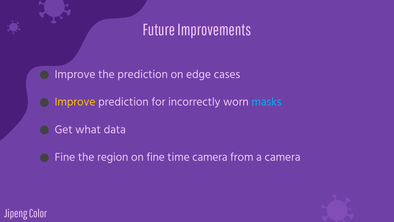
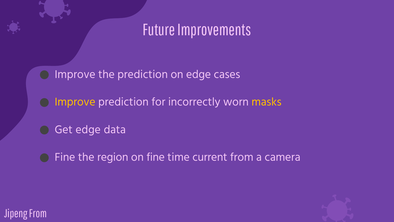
masks colour: light blue -> yellow
Get what: what -> edge
time camera: camera -> current
Jipeng Color: Color -> From
